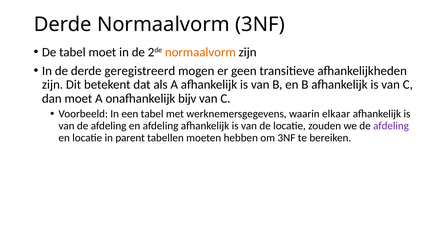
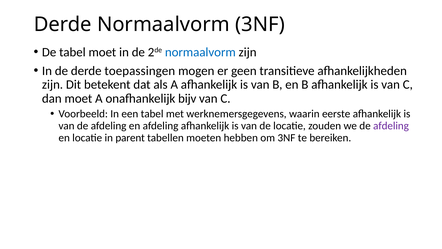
normaalvorm at (200, 52) colour: orange -> blue
geregistreerd: geregistreerd -> toepassingen
elkaar: elkaar -> eerste
